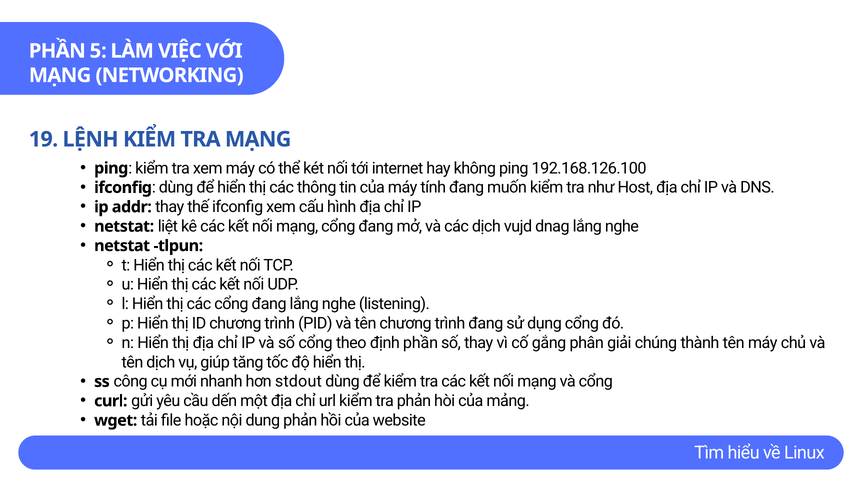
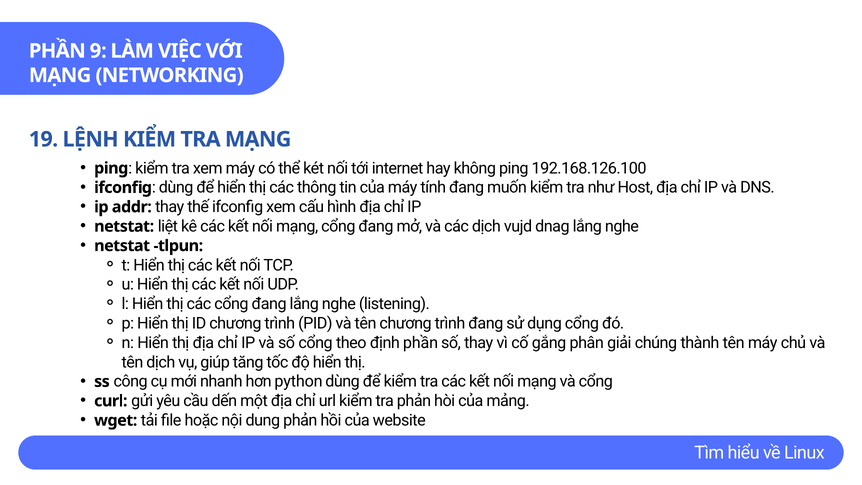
5: 5 -> 9
stdout: stdout -> python
